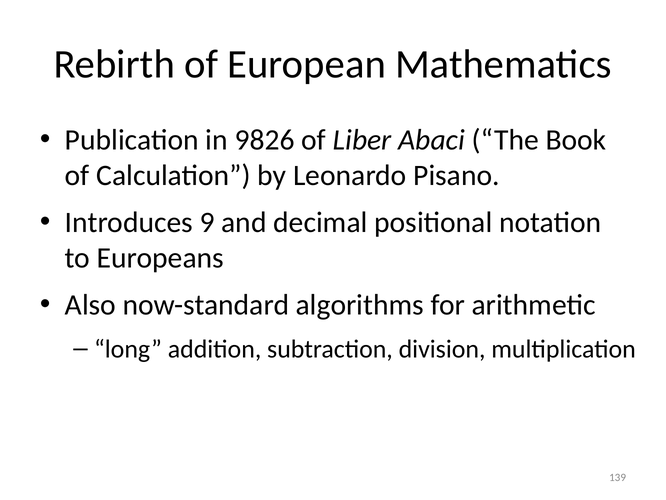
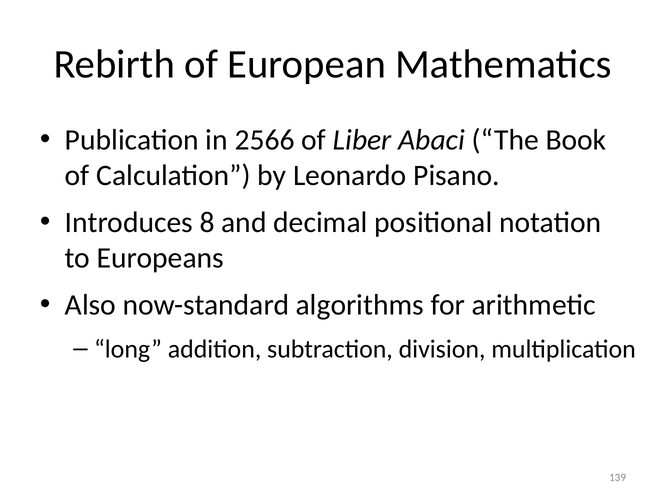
9826: 9826 -> 2566
9: 9 -> 8
